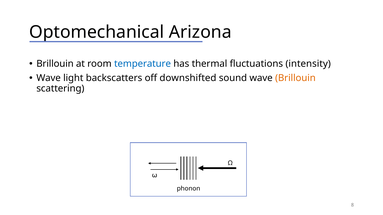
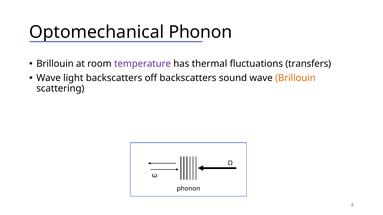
Arizona at (200, 32): Arizona -> Phonon
temperature colour: blue -> purple
intensity: intensity -> transfers
off downshifted: downshifted -> backscatters
